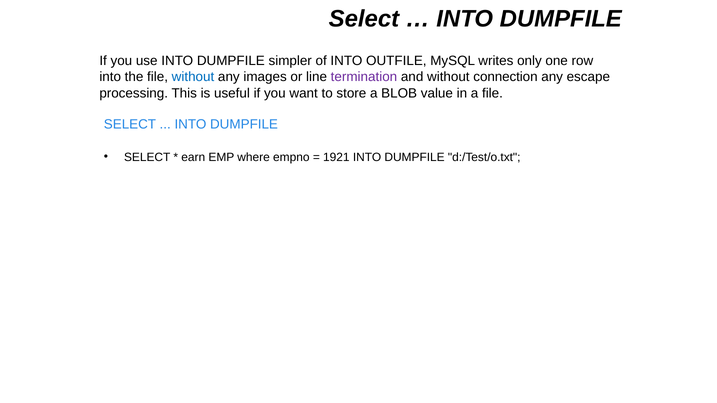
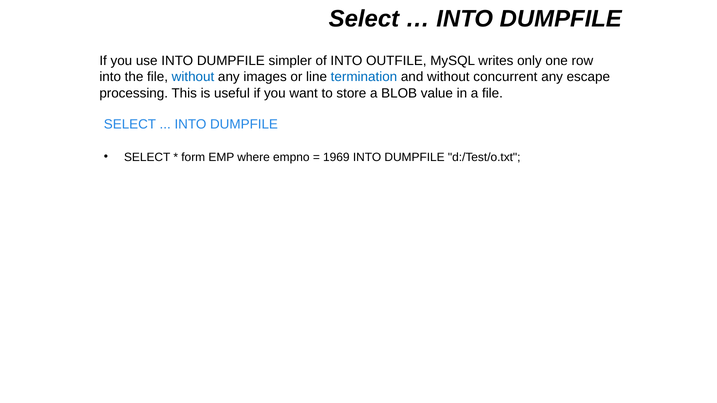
termination colour: purple -> blue
connection: connection -> concurrent
earn: earn -> form
1921: 1921 -> 1969
